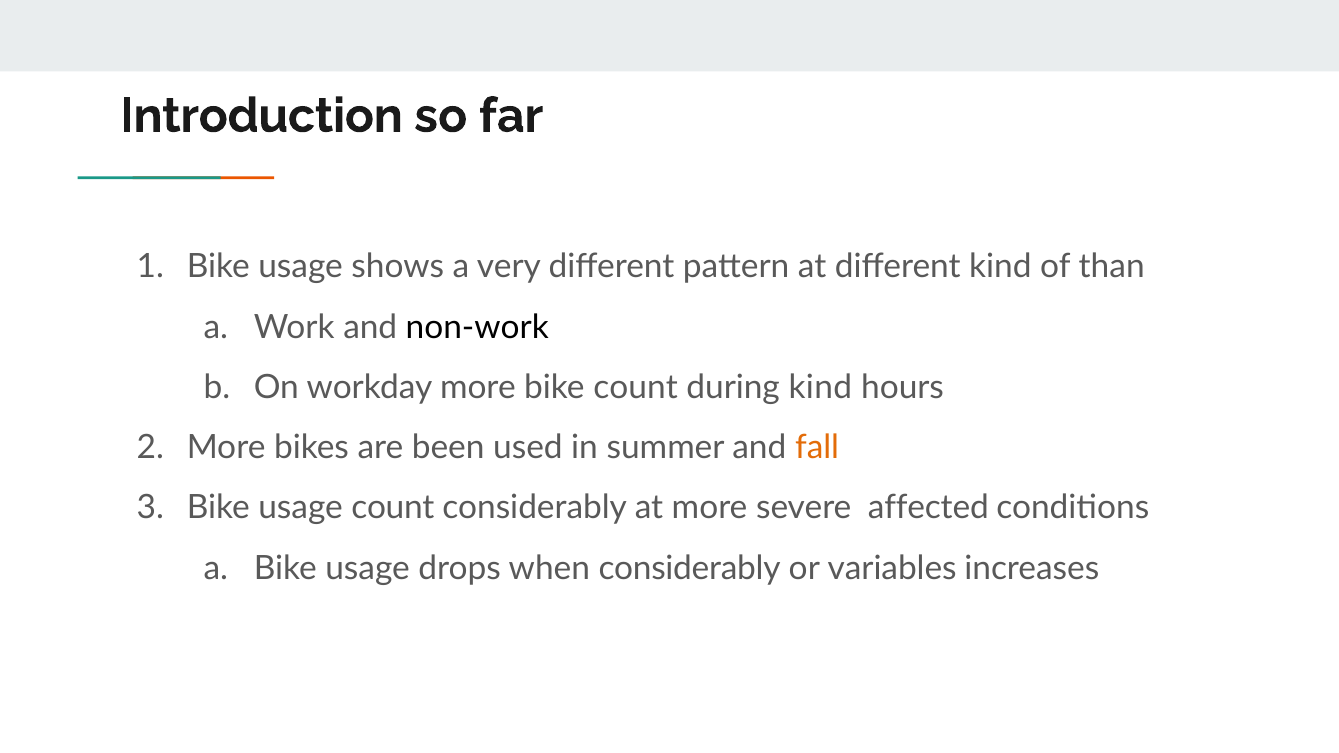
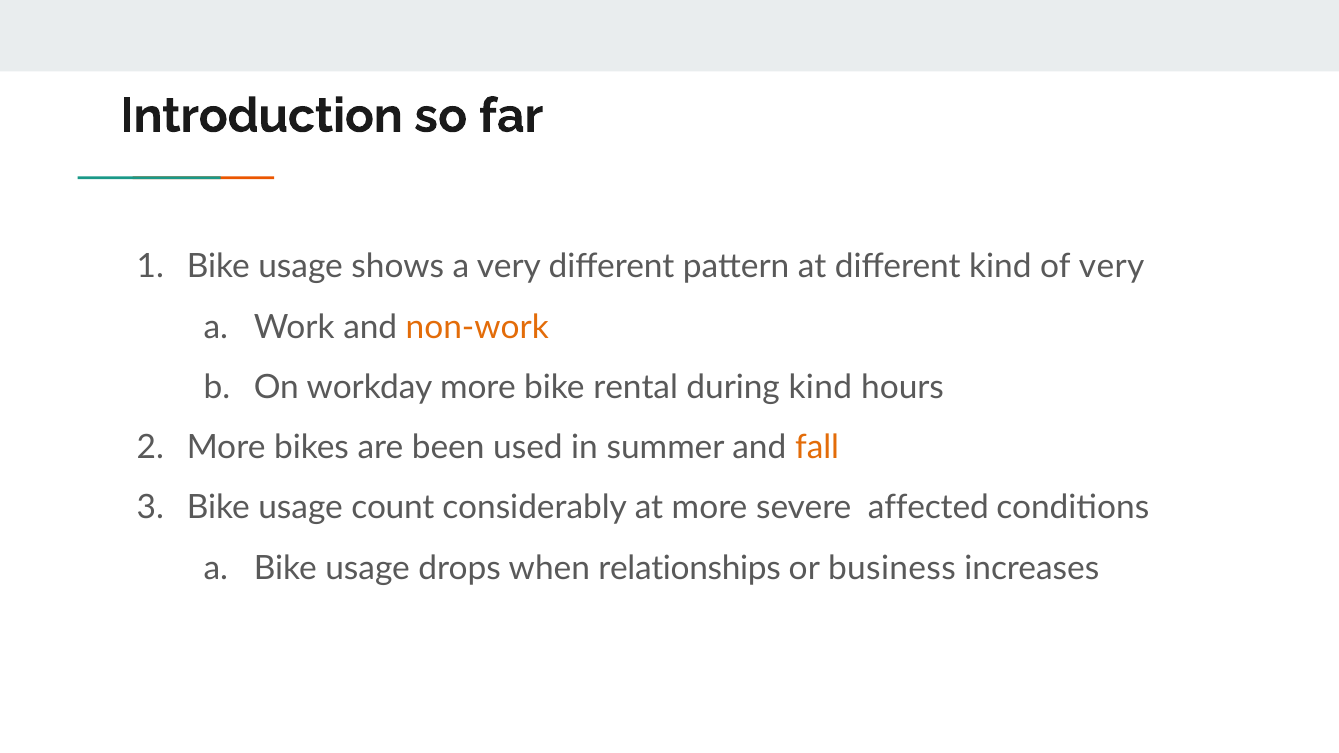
of than: than -> very
non-work colour: black -> orange
bike count: count -> rental
when considerably: considerably -> relationships
variables: variables -> business
